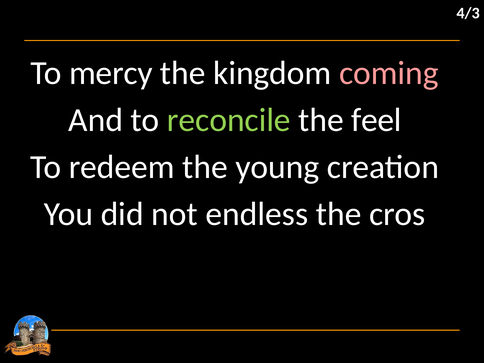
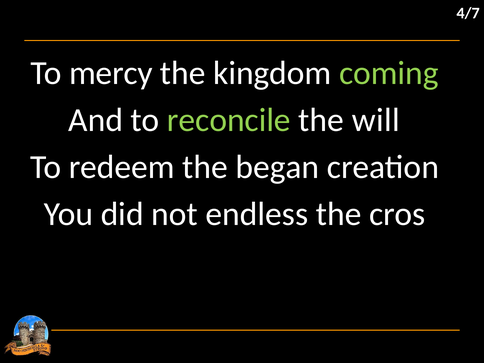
4/3: 4/3 -> 4/7
coming colour: pink -> light green
feel: feel -> will
young: young -> began
